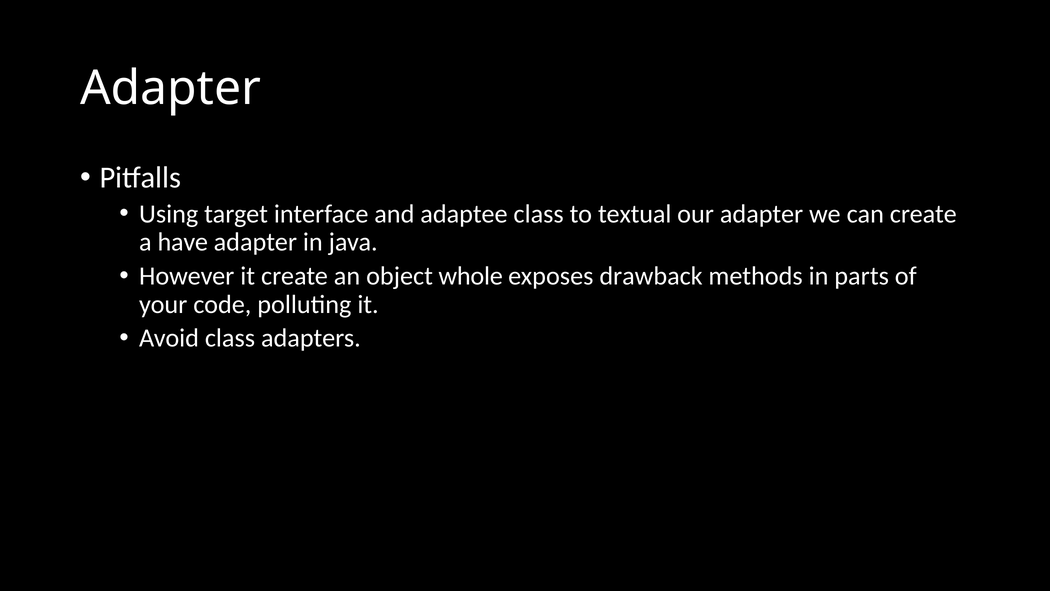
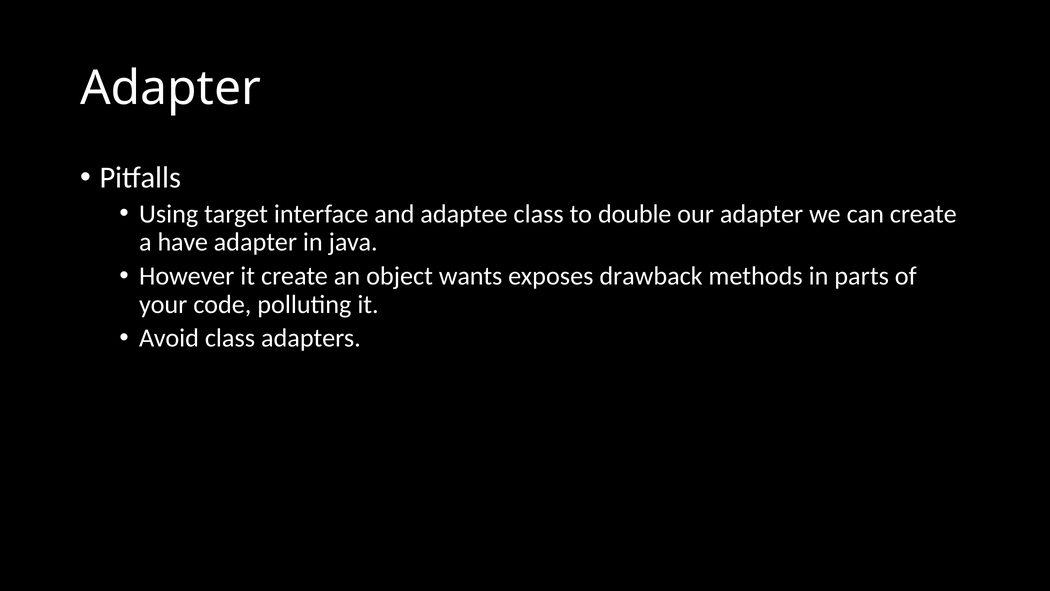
textual: textual -> double
whole: whole -> wants
